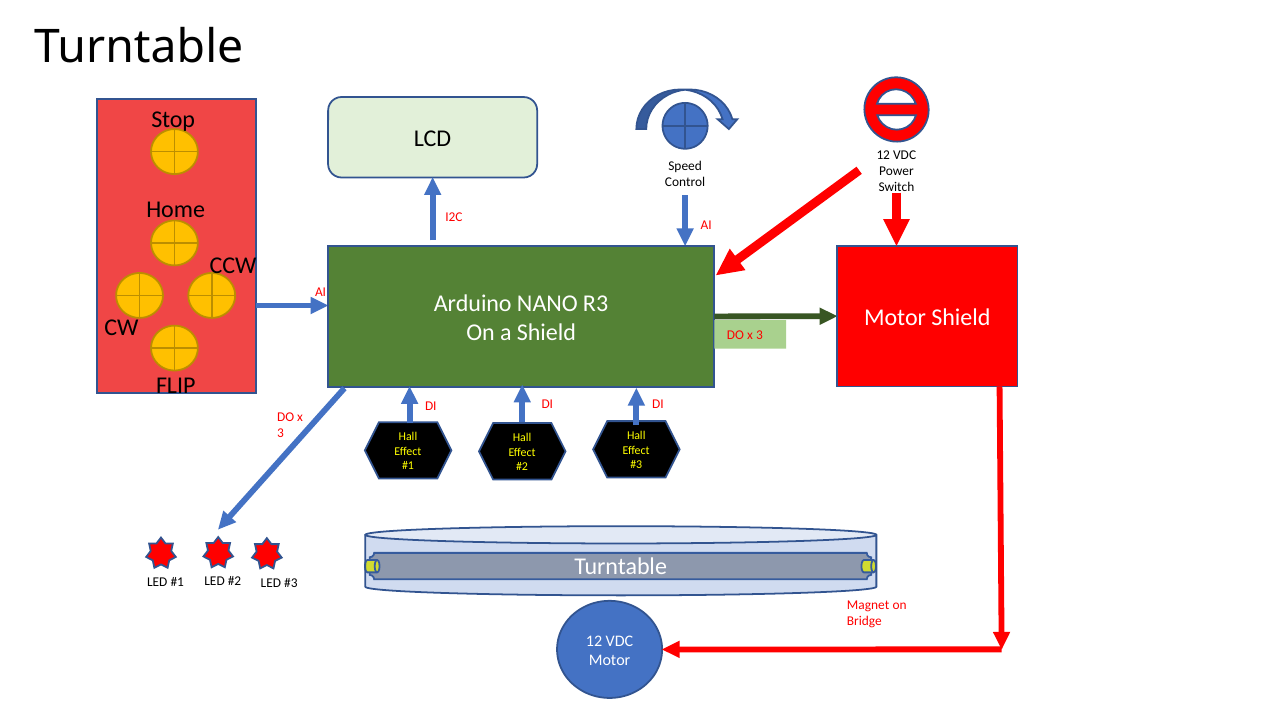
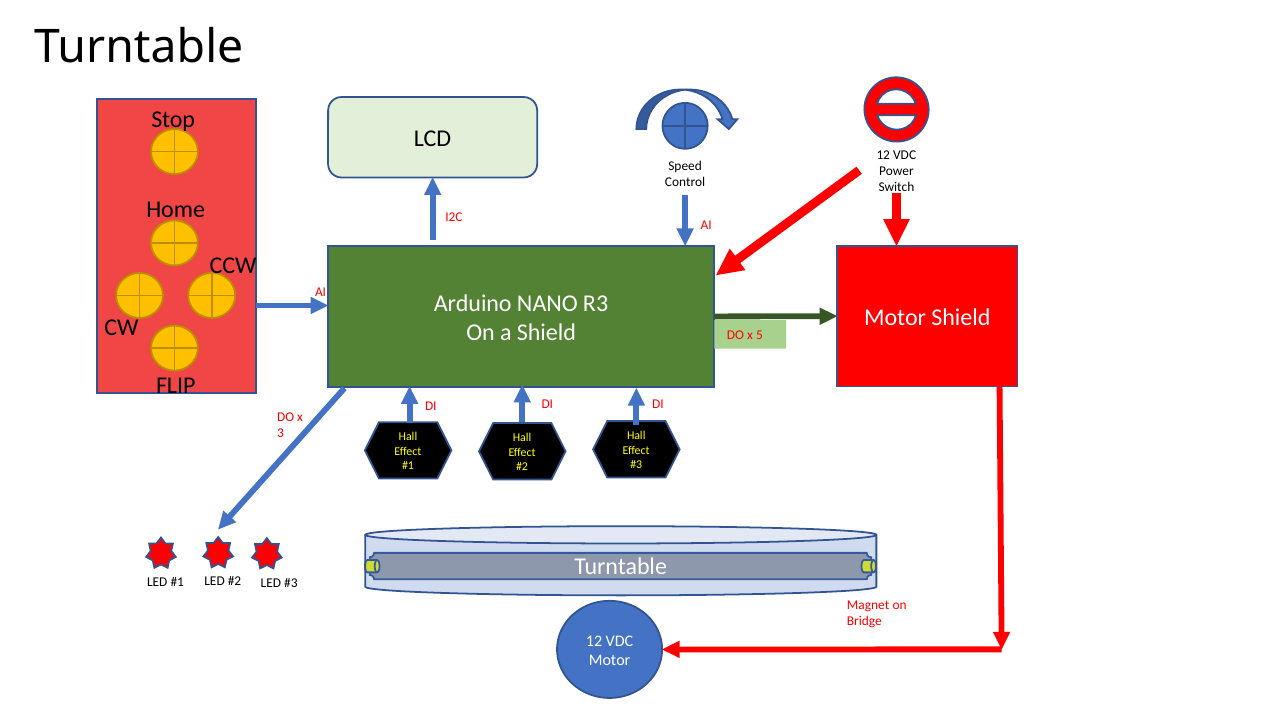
Shield DO x 3: 3 -> 5
